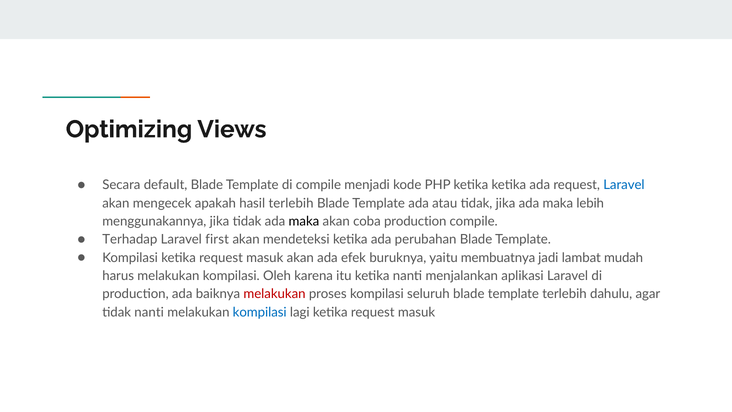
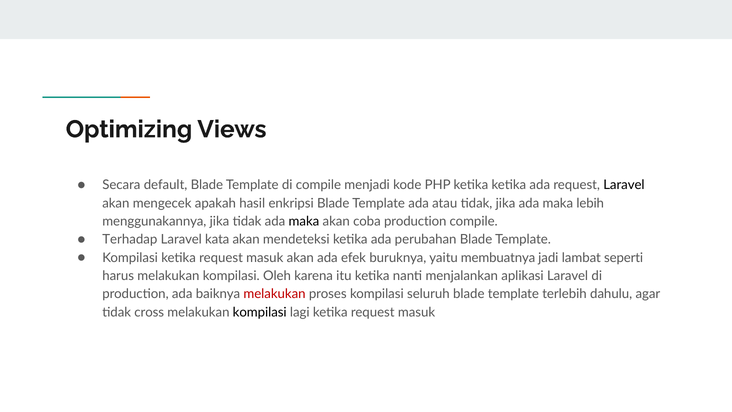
Laravel at (624, 185) colour: blue -> black
hasil terlebih: terlebih -> enkripsi
first: first -> kata
mudah: mudah -> seperti
tidak nanti: nanti -> cross
kompilasi at (260, 312) colour: blue -> black
